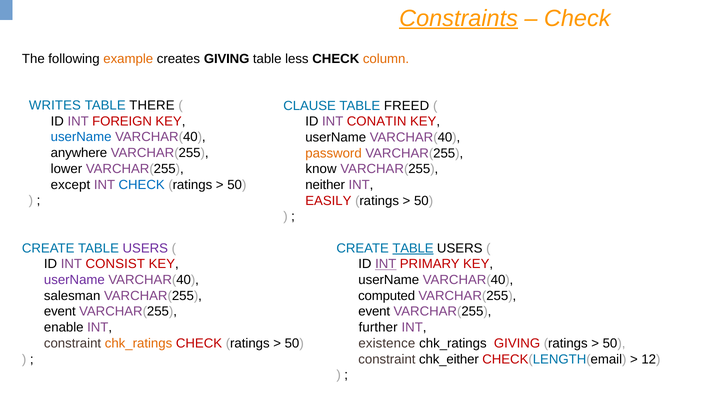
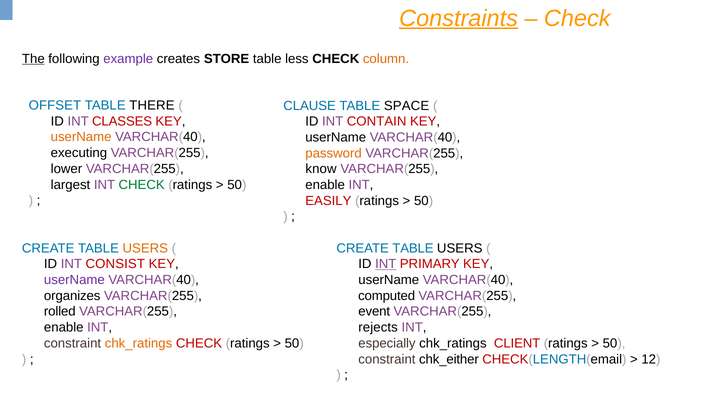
The underline: none -> present
example colour: orange -> purple
creates GIVING: GIVING -> STORE
WRITES: WRITES -> OFFSET
FREED: FREED -> SPACE
FOREIGN: FOREIGN -> CLASSES
CONATIN: CONATIN -> CONTAIN
userName at (81, 137) colour: blue -> orange
anywhere: anywhere -> executing
except: except -> largest
CHECK at (142, 185) colour: blue -> green
neither at (325, 185): neither -> enable
USERS at (145, 248) colour: purple -> orange
TABLE at (413, 248) underline: present -> none
salesman: salesman -> organizes
event at (60, 312): event -> rolled
further: further -> rejects
existence: existence -> especially
chk_ratings GIVING: GIVING -> CLIENT
